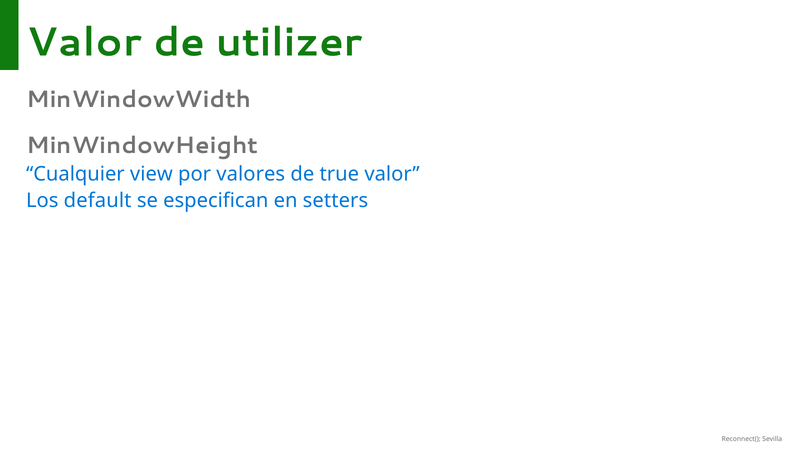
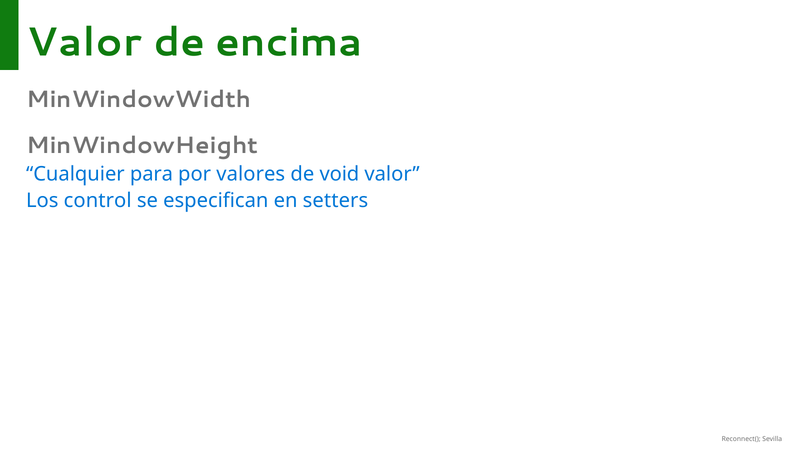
utilizer: utilizer -> encima
view: view -> para
true: true -> void
default: default -> control
